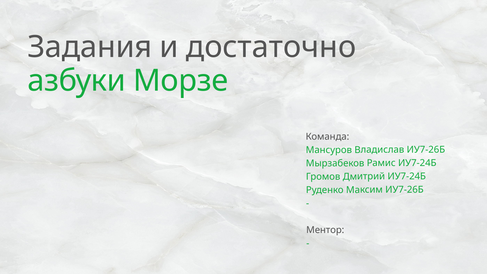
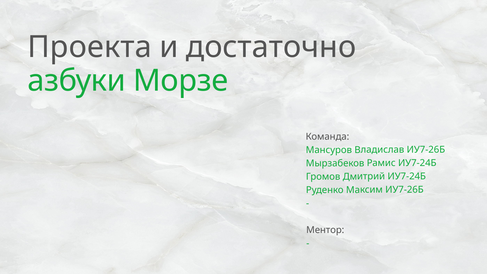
Задания: Задания -> Проекта
